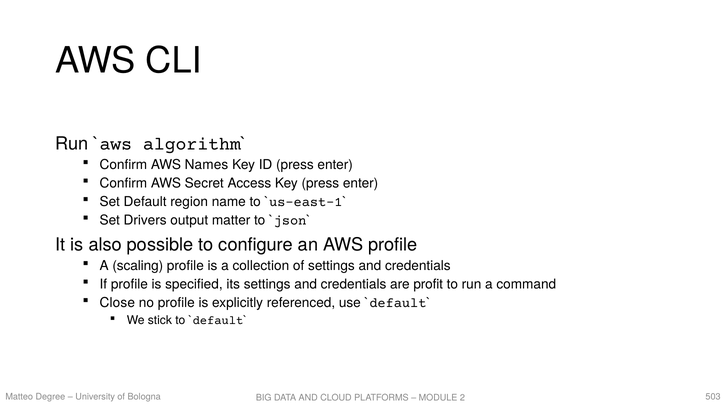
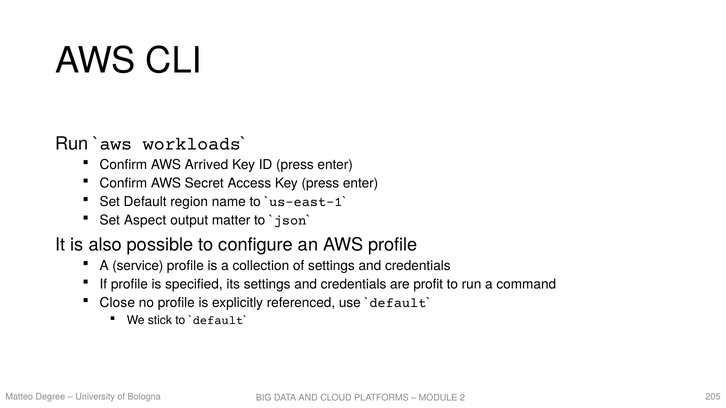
algorithm: algorithm -> workloads
Names: Names -> Arrived
Drivers: Drivers -> Aspect
scaling: scaling -> service
503: 503 -> 205
